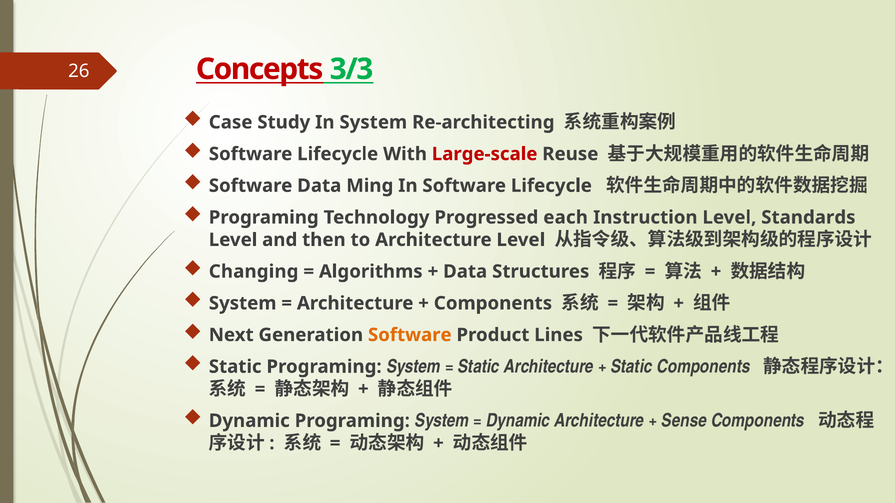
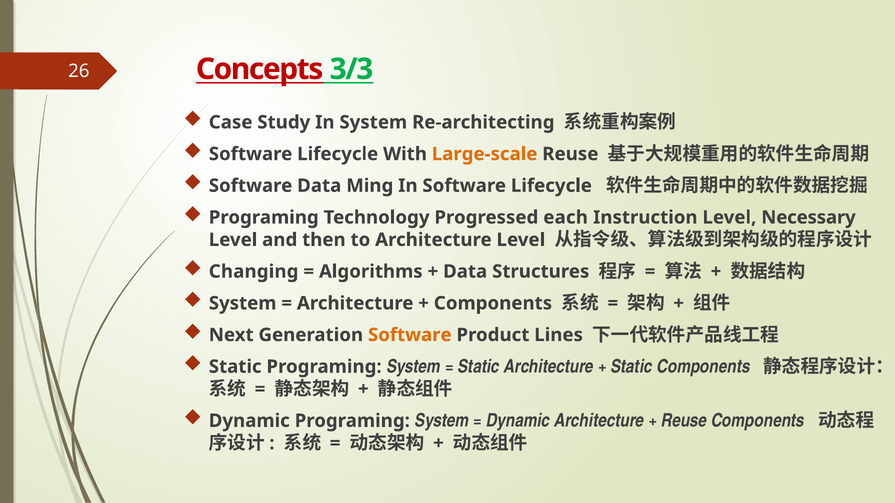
Large-scale colour: red -> orange
Standards: Standards -> Necessary
Sense at (684, 421): Sense -> Reuse
